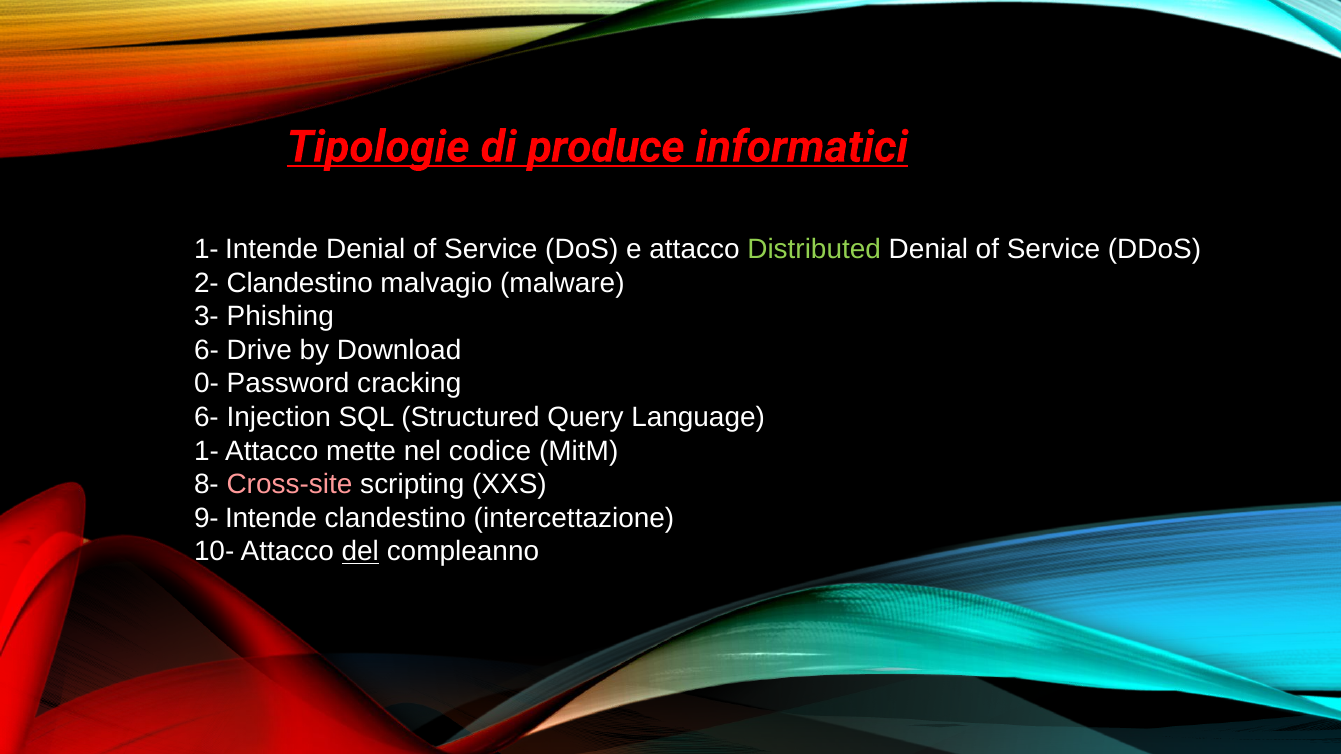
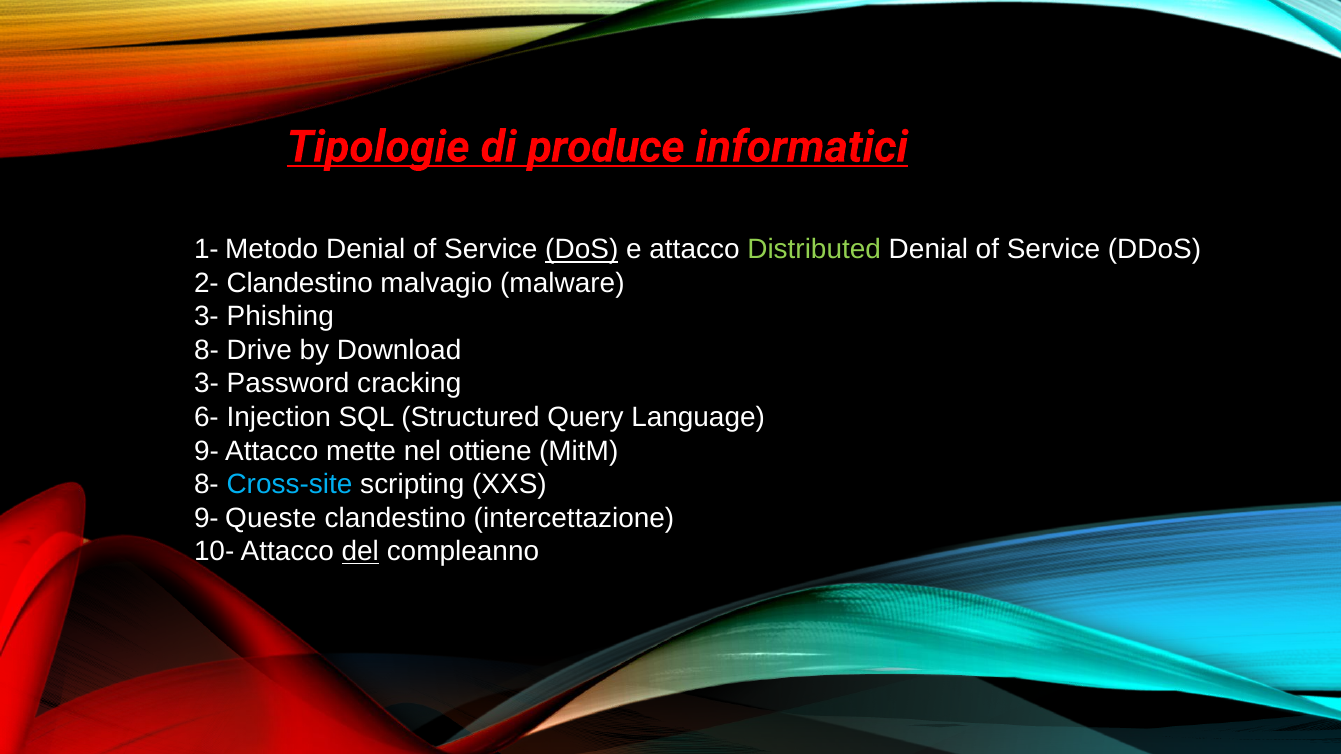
1- Intende: Intende -> Metodo
DoS underline: none -> present
6- at (206, 350): 6- -> 8-
0- at (206, 384): 0- -> 3-
1- at (206, 451): 1- -> 9-
codice: codice -> ottiene
Cross-site colour: pink -> light blue
9- Intende: Intende -> Queste
